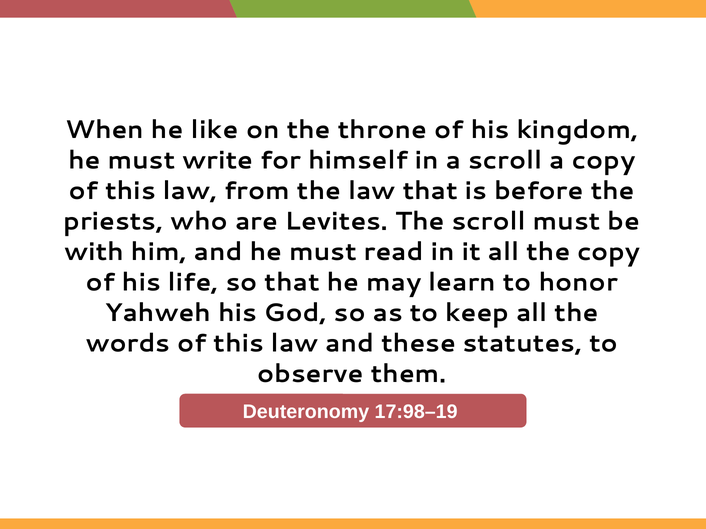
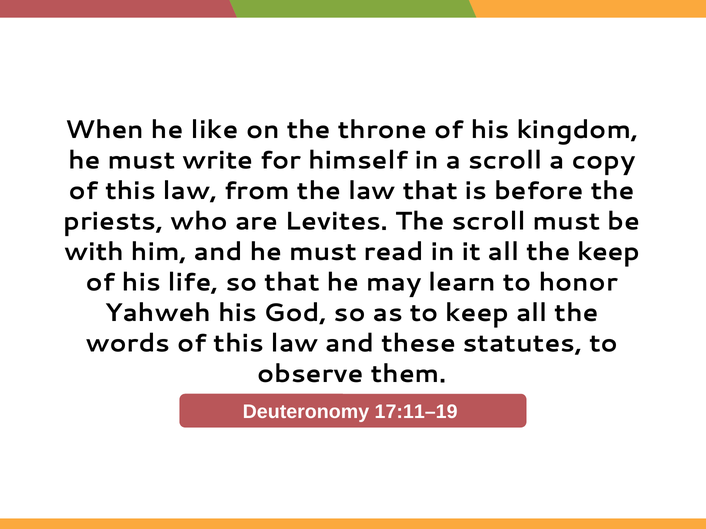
the copy: copy -> keep
17:98–19: 17:98–19 -> 17:11–19
